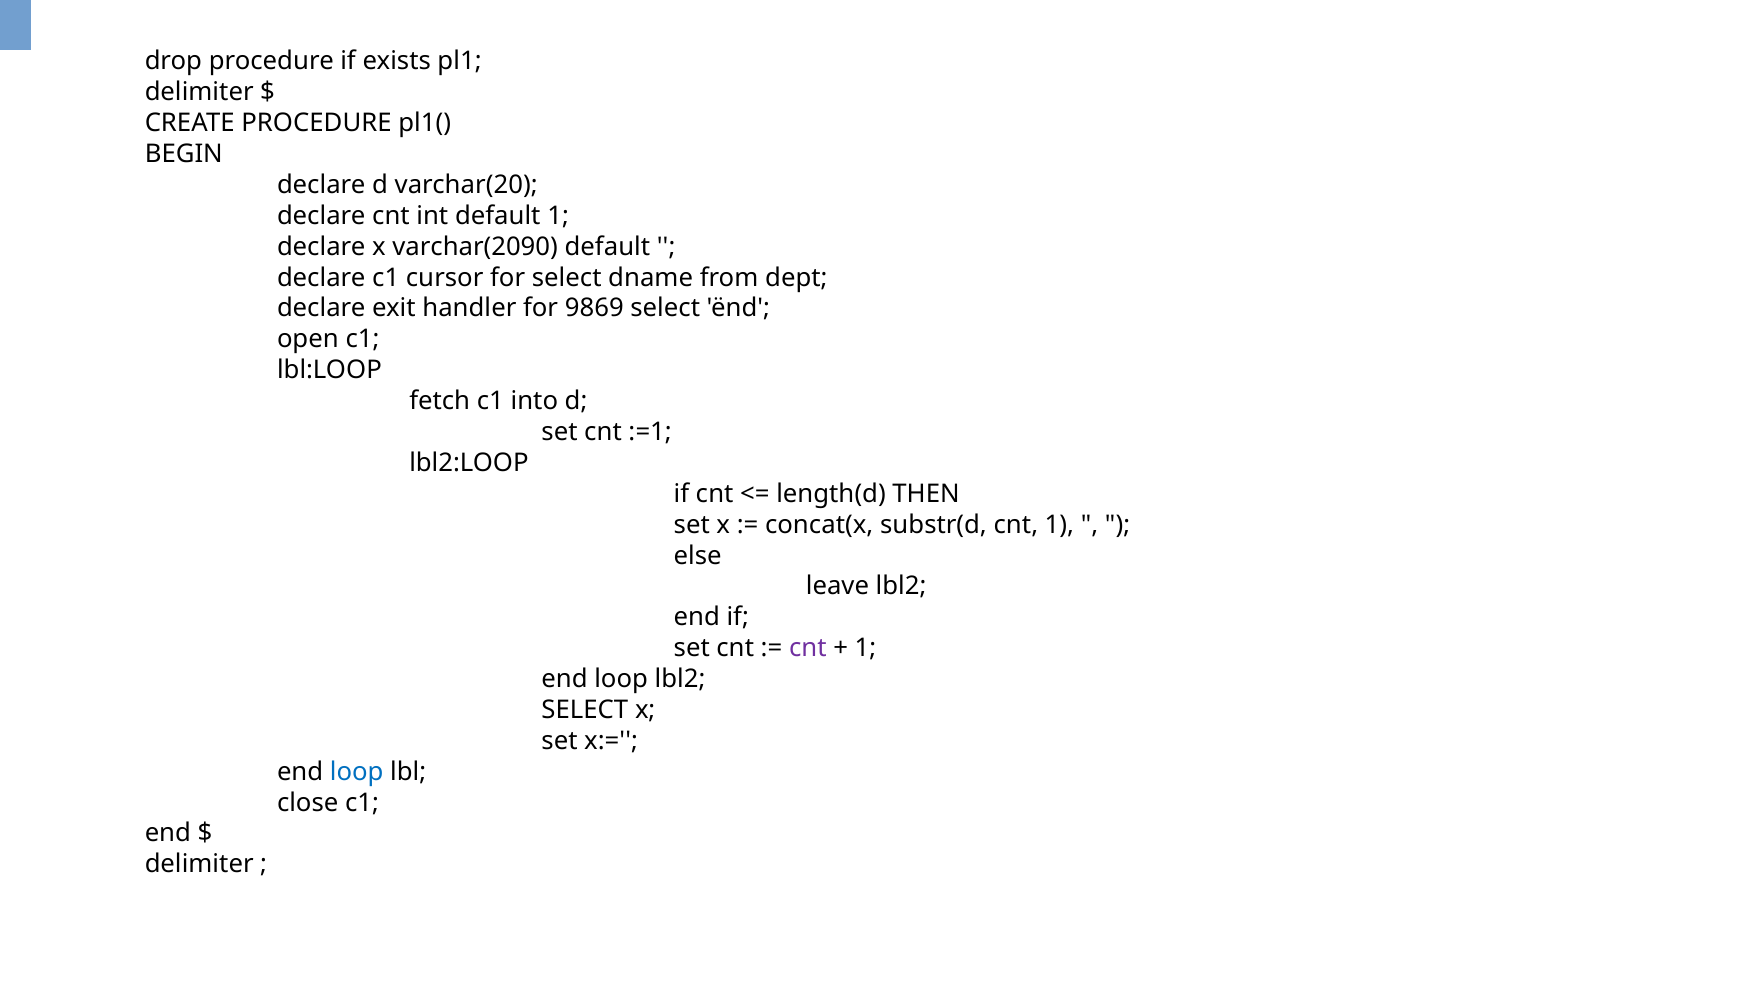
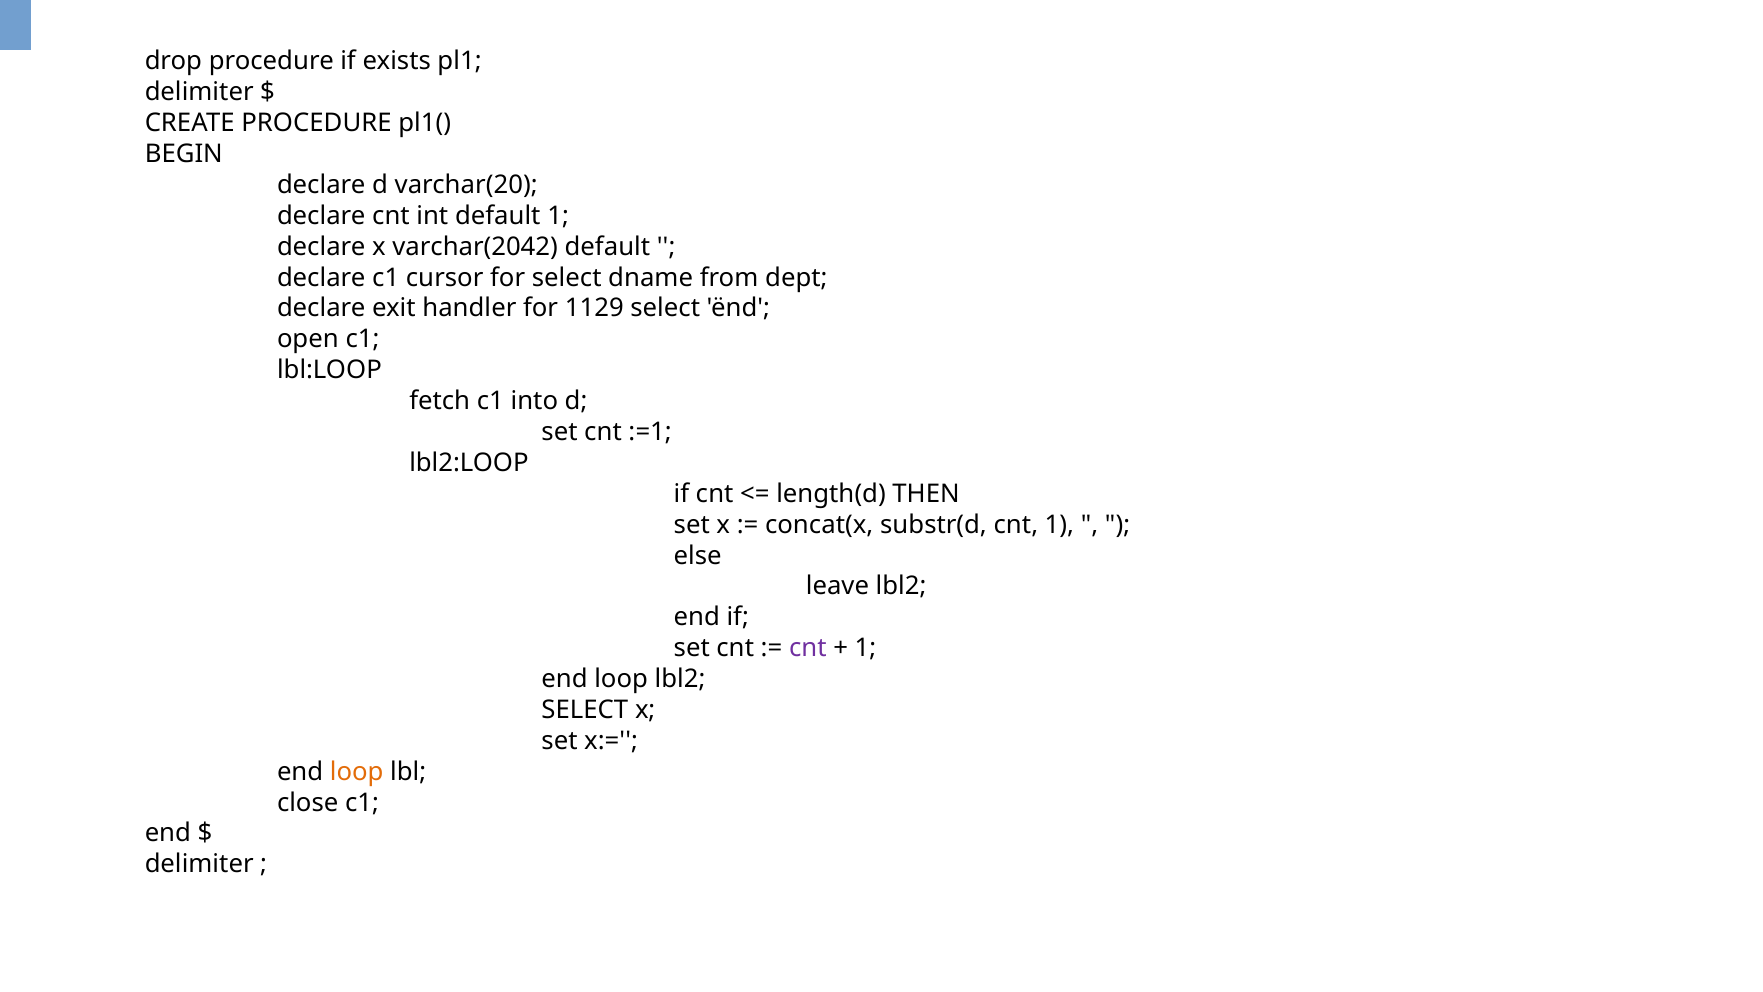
varchar(2090: varchar(2090 -> varchar(2042
9869: 9869 -> 1129
loop at (357, 771) colour: blue -> orange
